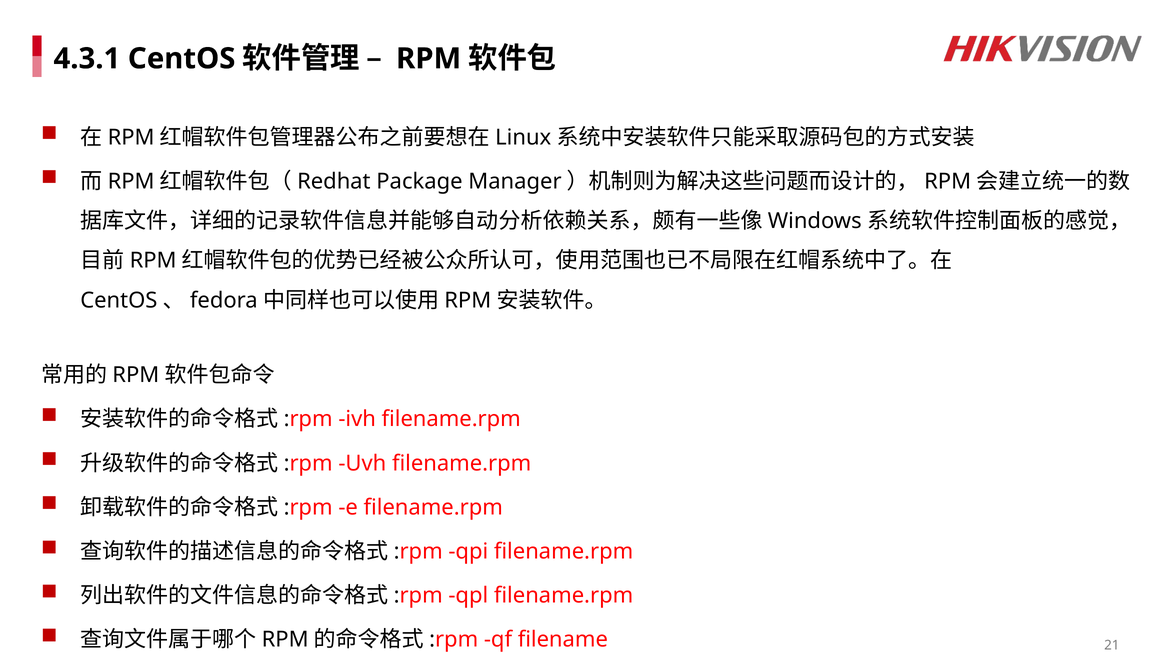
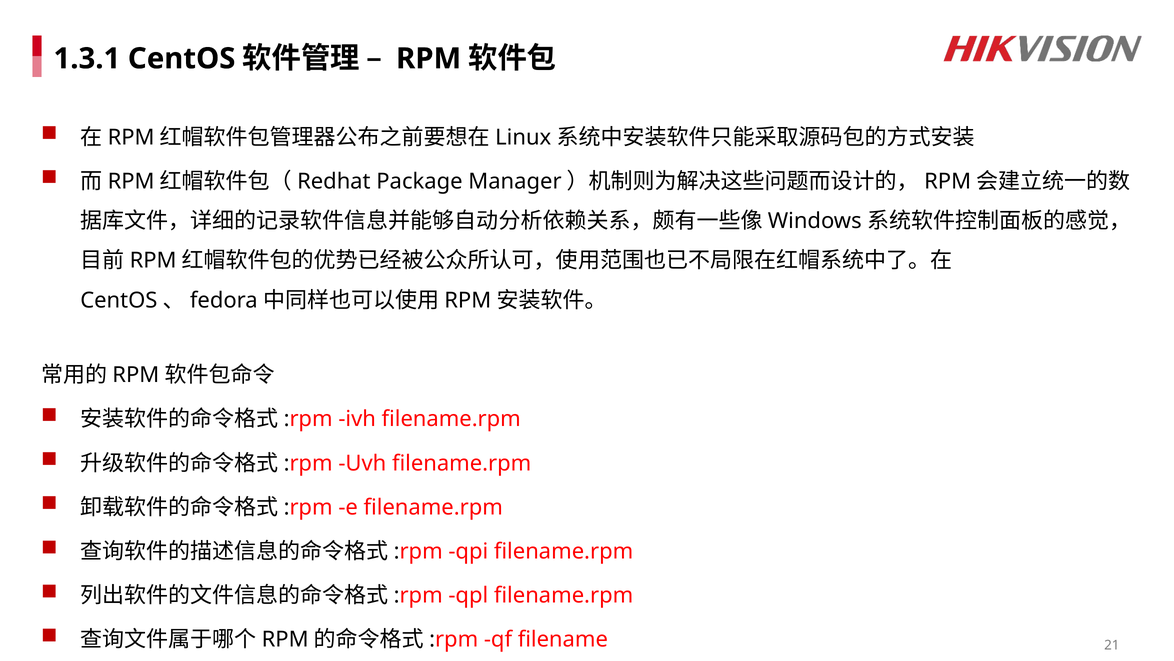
4.3.1: 4.3.1 -> 1.3.1
